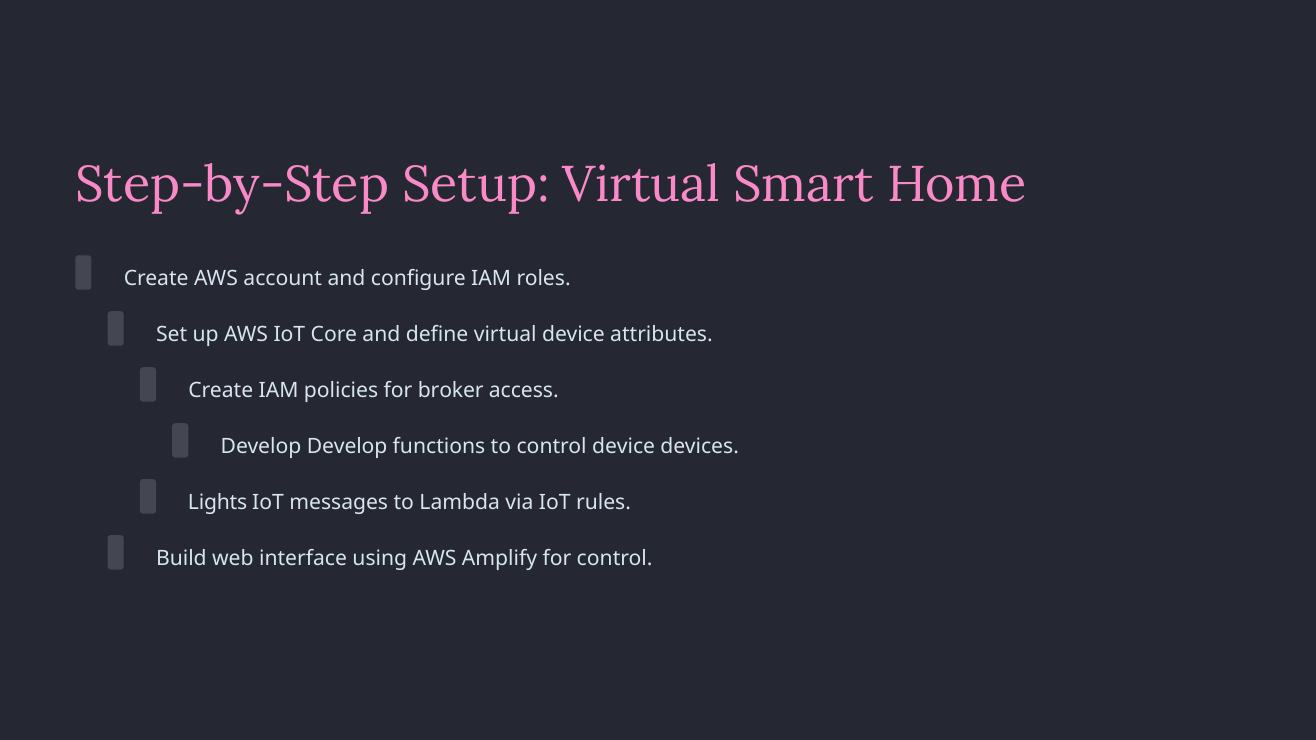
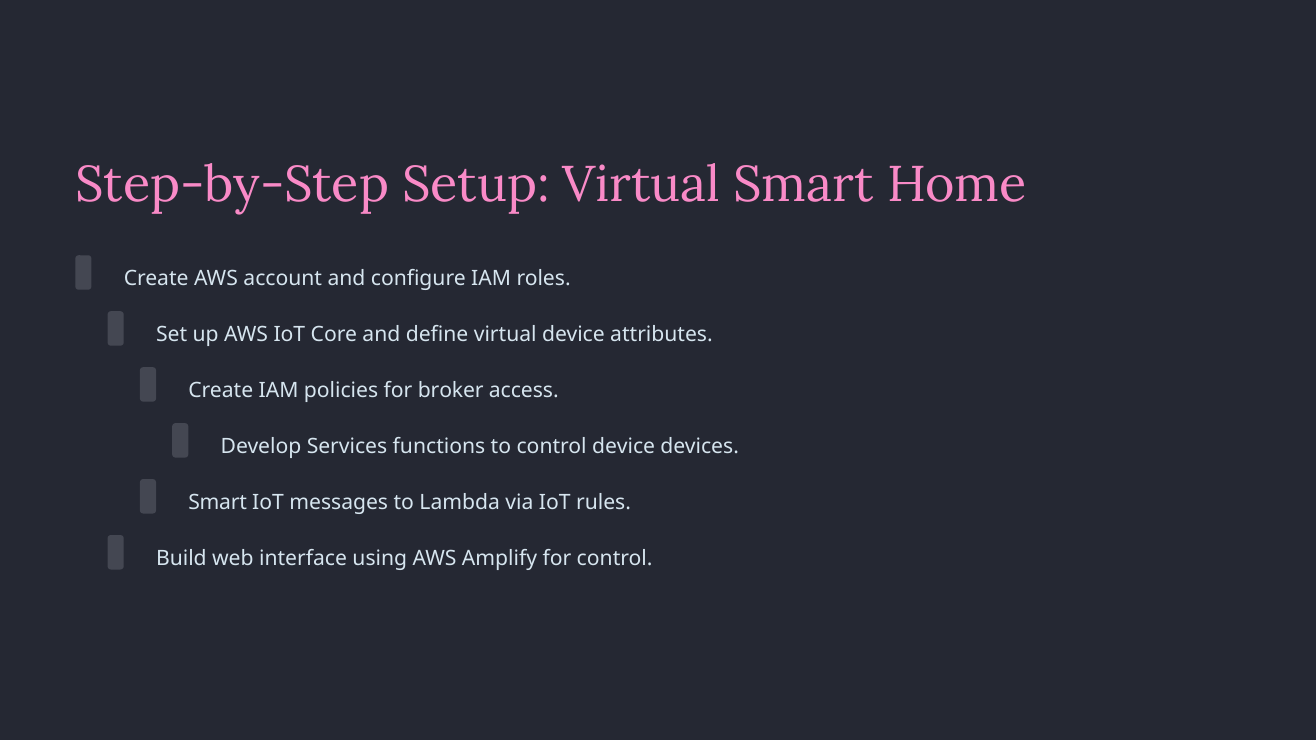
Develop Develop: Develop -> Services
Lights at (218, 502): Lights -> Smart
